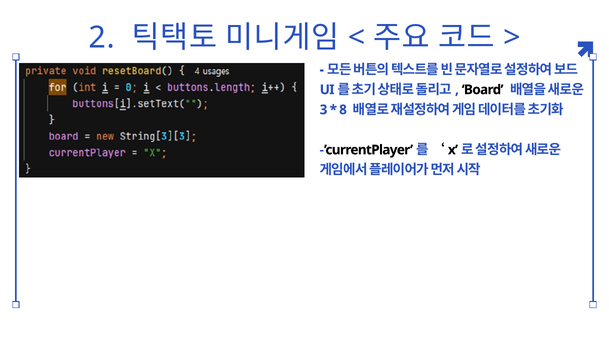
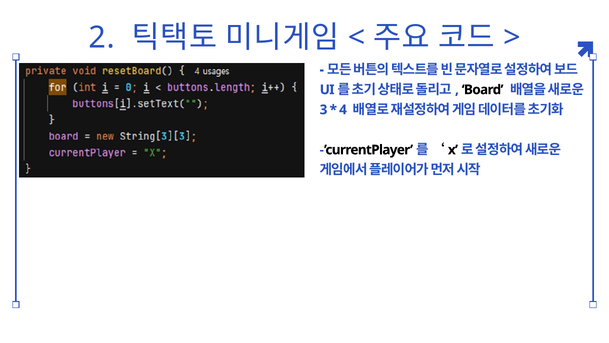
8: 8 -> 4
